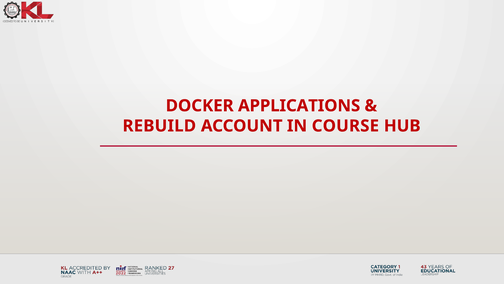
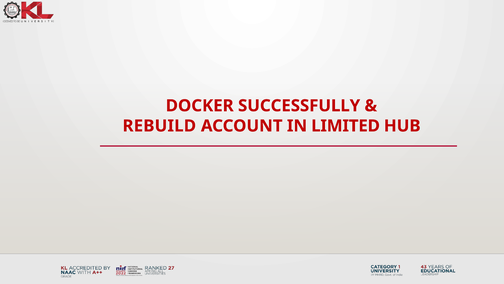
APPLICATIONS: APPLICATIONS -> SUCCESSFULLY
COURSE: COURSE -> LIMITED
